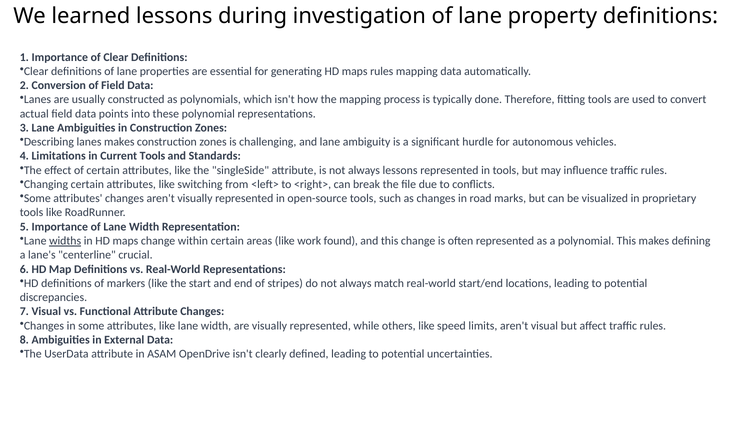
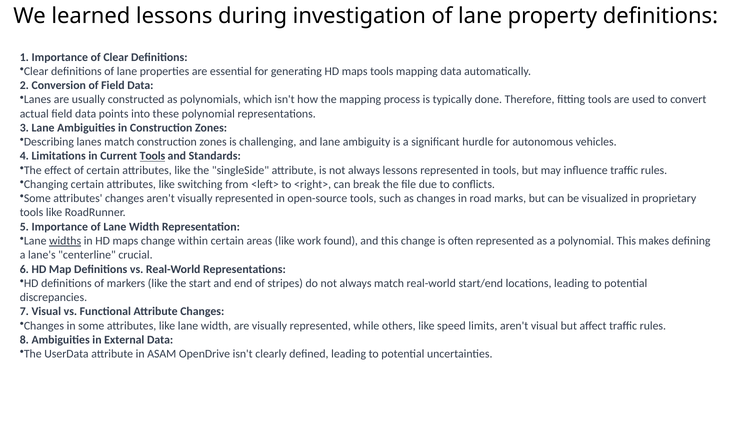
maps rules: rules -> tools
lanes makes: makes -> match
Tools at (152, 156) underline: none -> present
